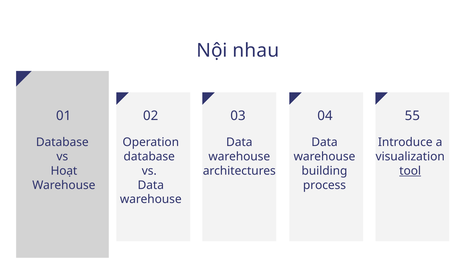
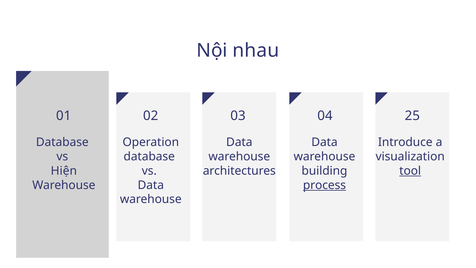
55: 55 -> 25
Hoạt: Hoạt -> Hiện
process underline: none -> present
